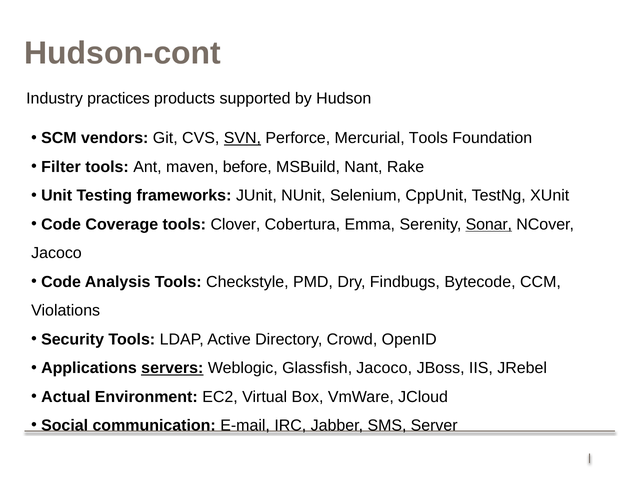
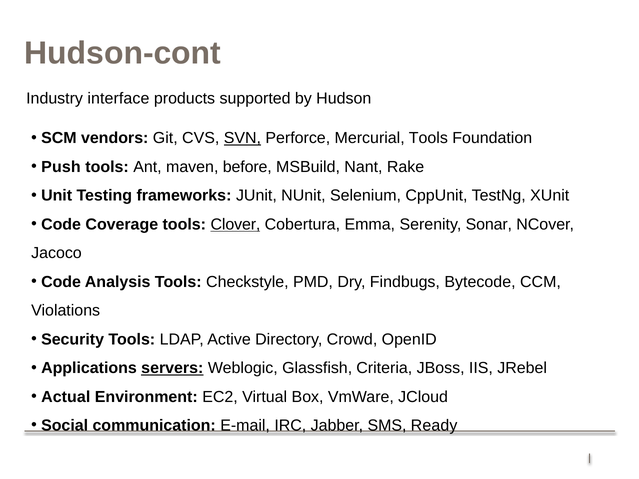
practices: practices -> interface
Filter: Filter -> Push
Clover underline: none -> present
Sonar underline: present -> none
Glassfish Jacoco: Jacoco -> Criteria
Server: Server -> Ready
